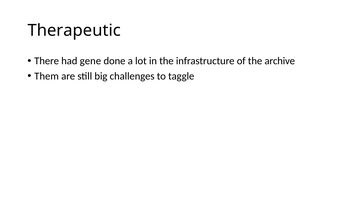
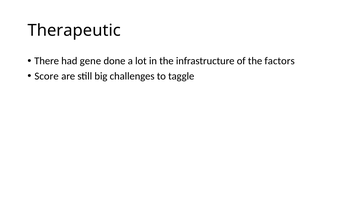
archive: archive -> factors
Them: Them -> Score
